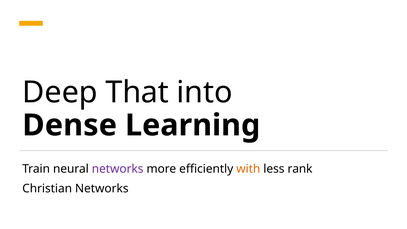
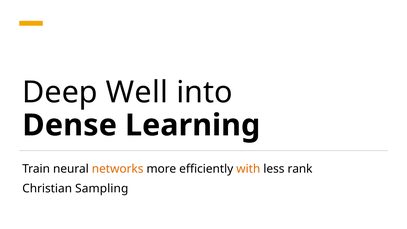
That: That -> Well
networks at (118, 169) colour: purple -> orange
Christian Networks: Networks -> Sampling
